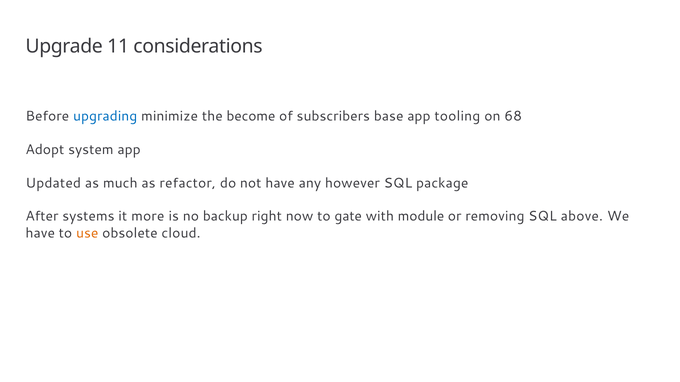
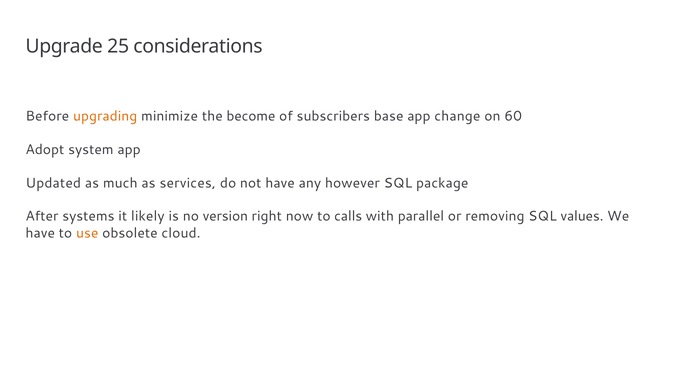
11: 11 -> 25
upgrading colour: blue -> orange
tooling: tooling -> change
68: 68 -> 60
refactor: refactor -> services
more: more -> likely
backup: backup -> version
gate: gate -> calls
module: module -> parallel
above: above -> values
